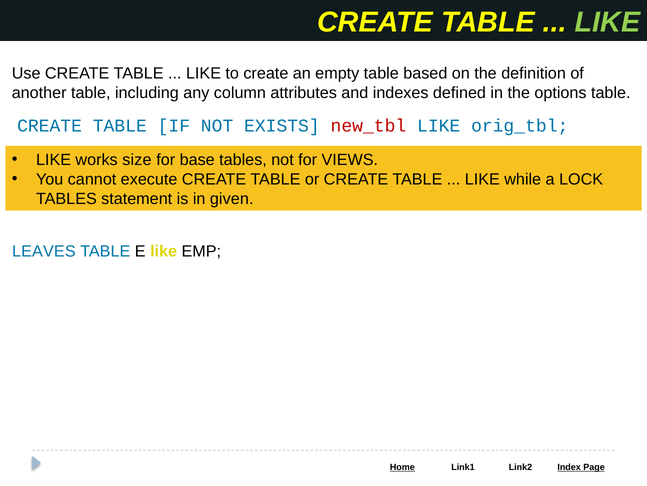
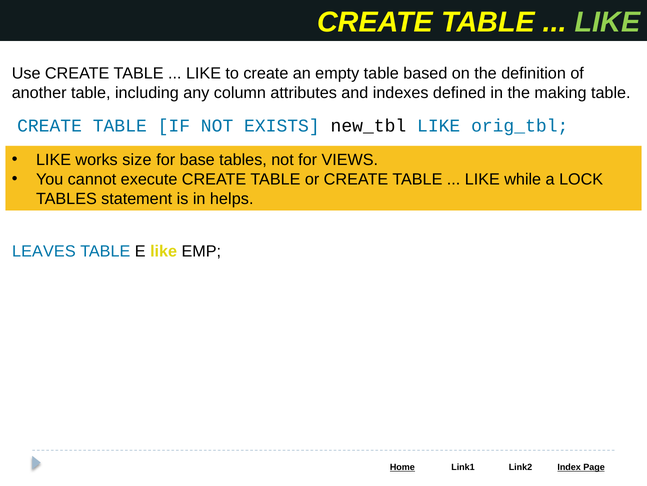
options: options -> making
new_tbl colour: red -> black
given: given -> helps
